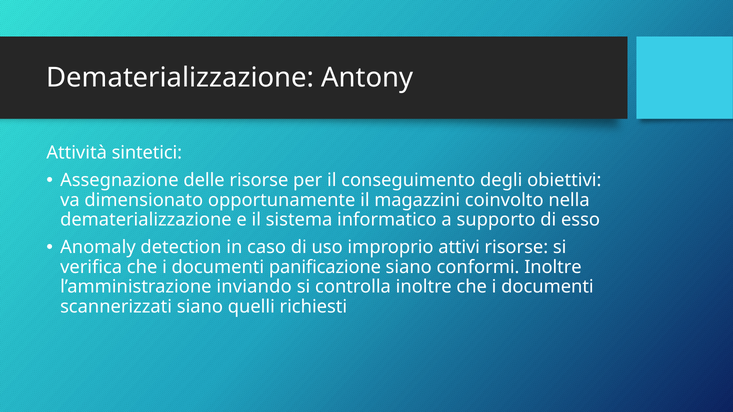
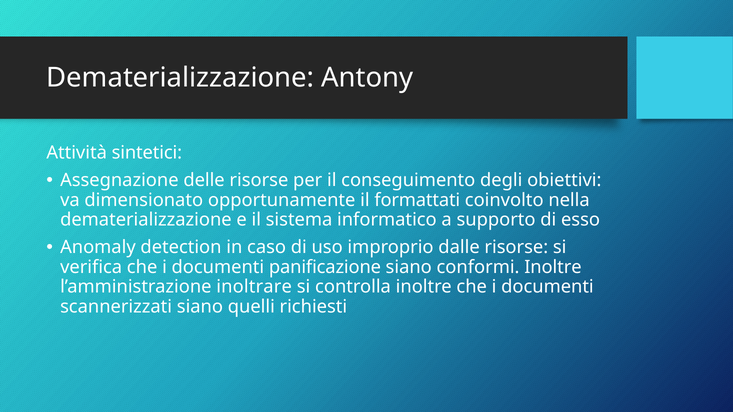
magazzini: magazzini -> formattati
attivi: attivi -> dalle
inviando: inviando -> inoltrare
